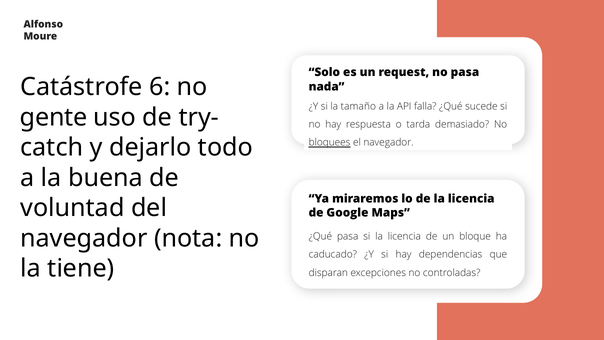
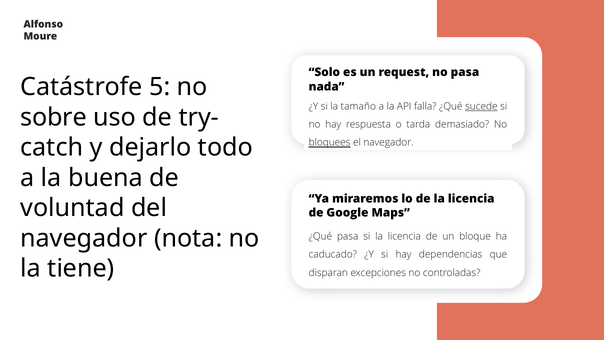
6: 6 -> 5
sucede underline: none -> present
gente: gente -> sobre
